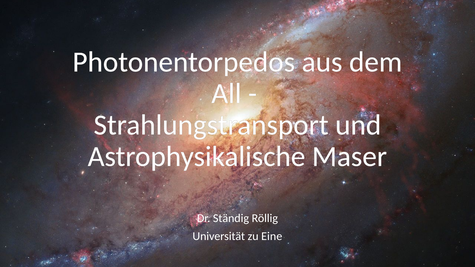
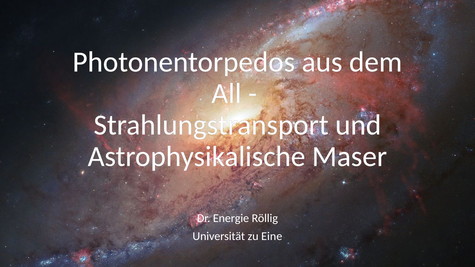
Ständig: Ständig -> Energie
